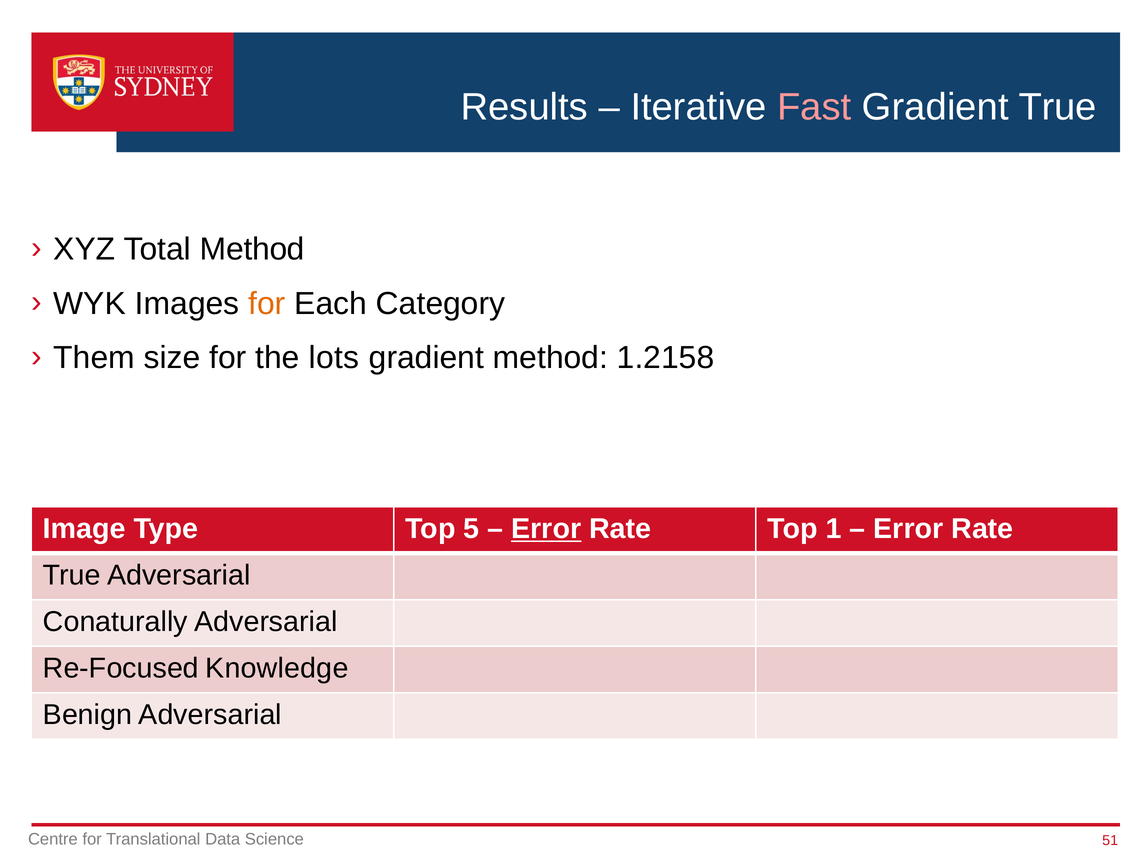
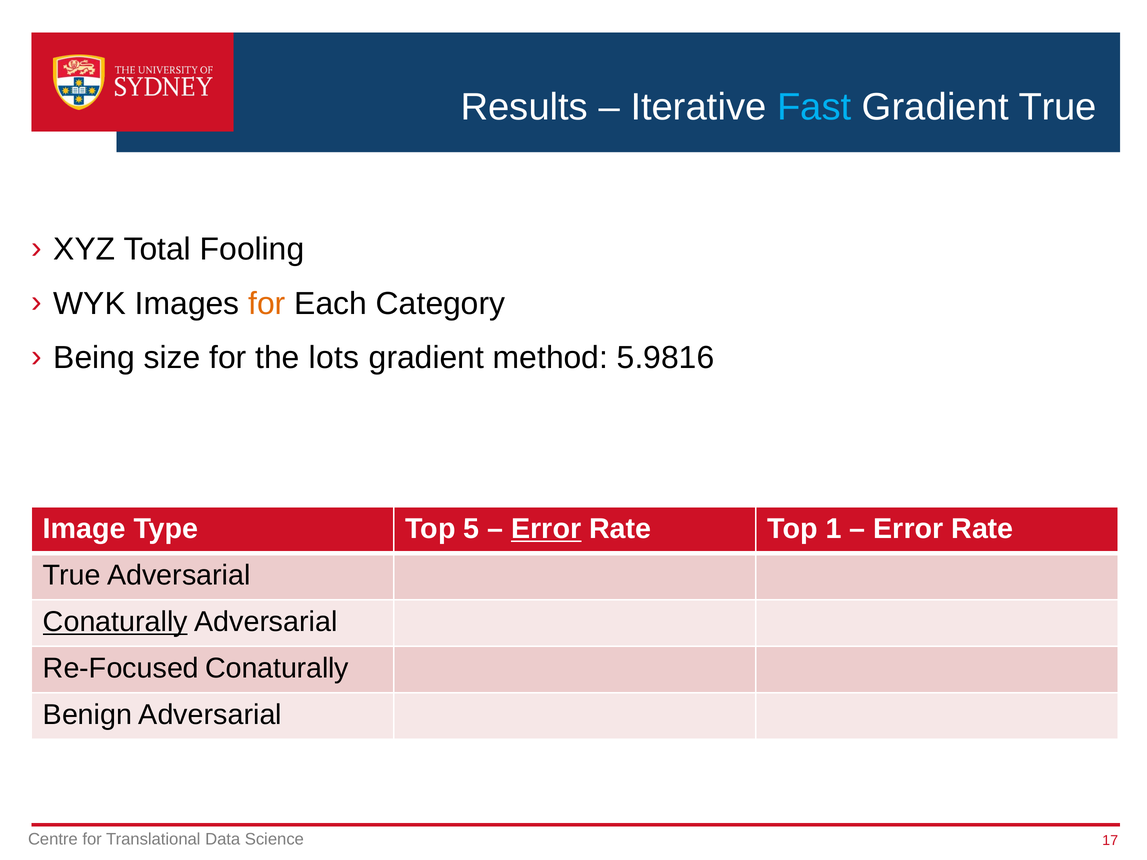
Fast colour: pink -> light blue
Total Method: Method -> Fooling
Them: Them -> Being
1.2158: 1.2158 -> 5.9816
Conaturally at (115, 622) underline: none -> present
Re-Focused Knowledge: Knowledge -> Conaturally
51: 51 -> 17
